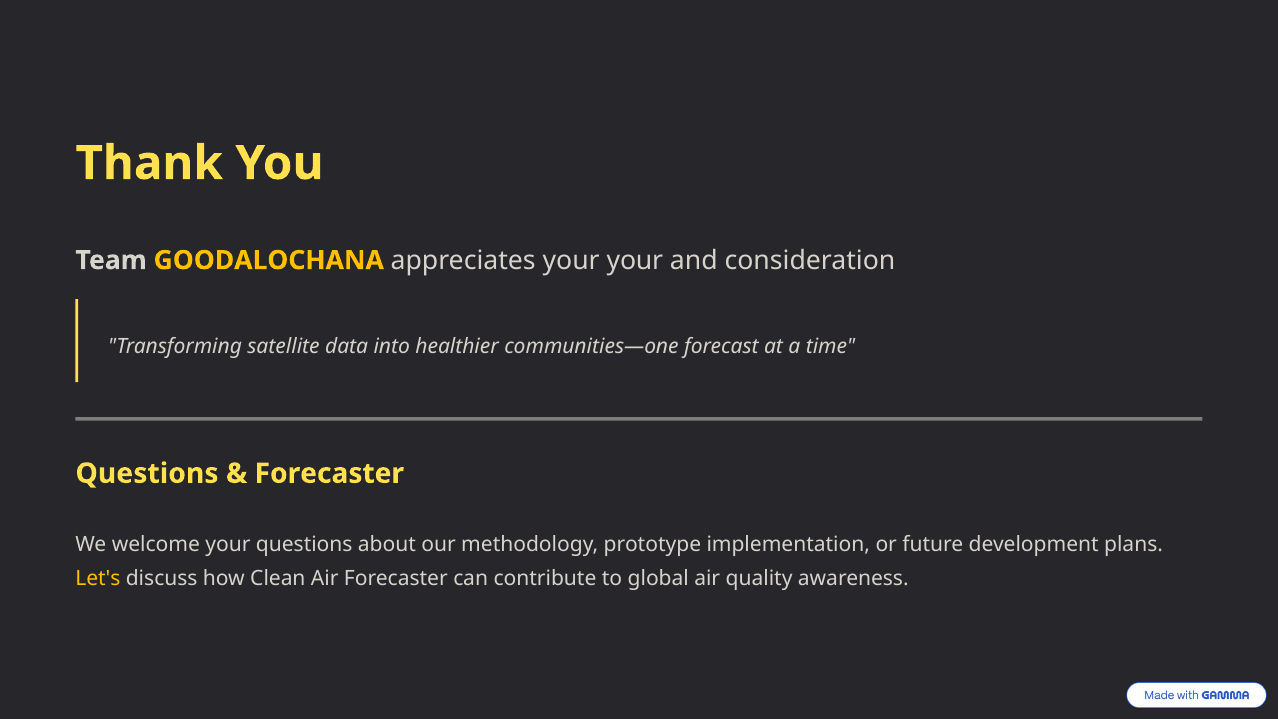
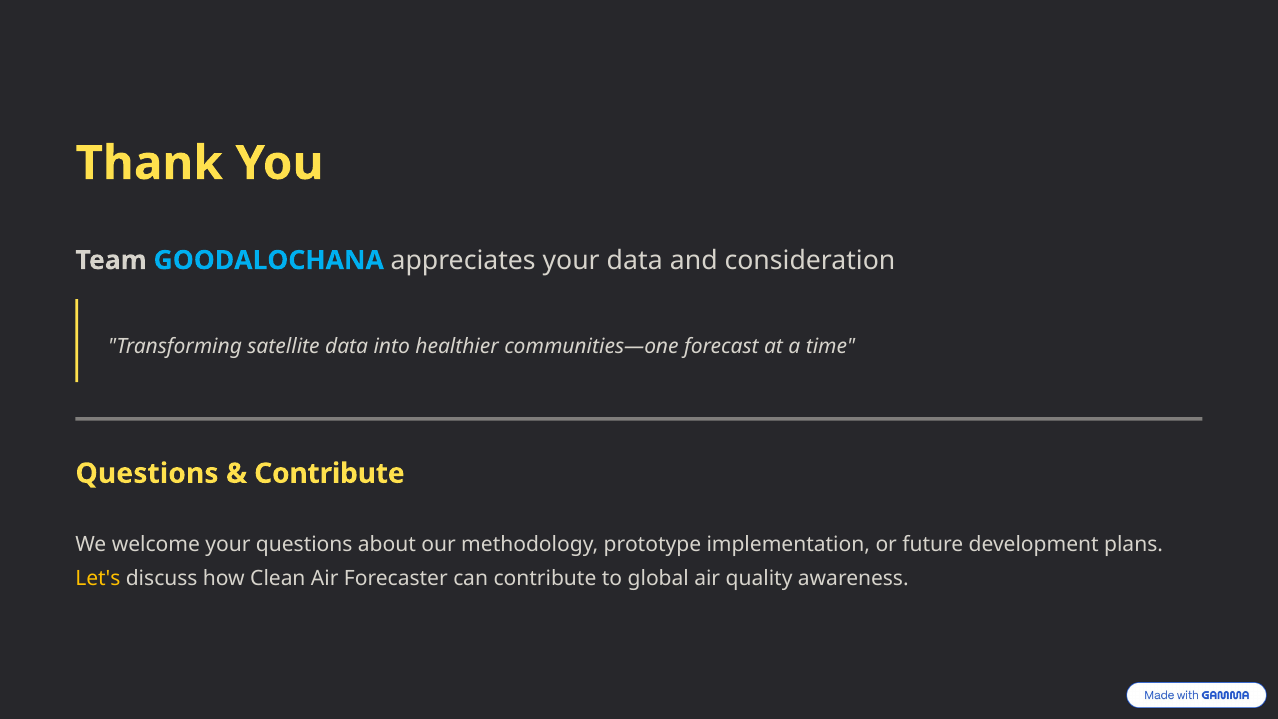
GOODALOCHANA colour: yellow -> light blue
your your: your -> data
Forecaster at (329, 473): Forecaster -> Contribute
